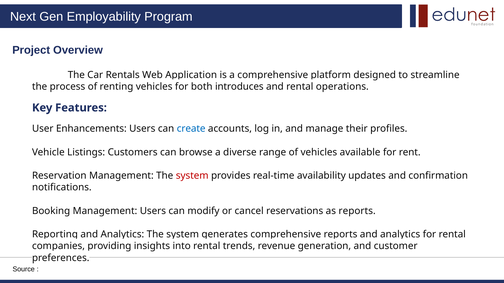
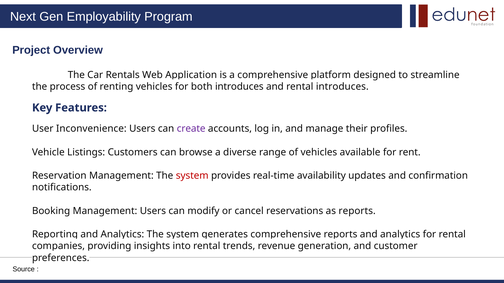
rental operations: operations -> introduces
Enhancements: Enhancements -> Inconvenience
create colour: blue -> purple
